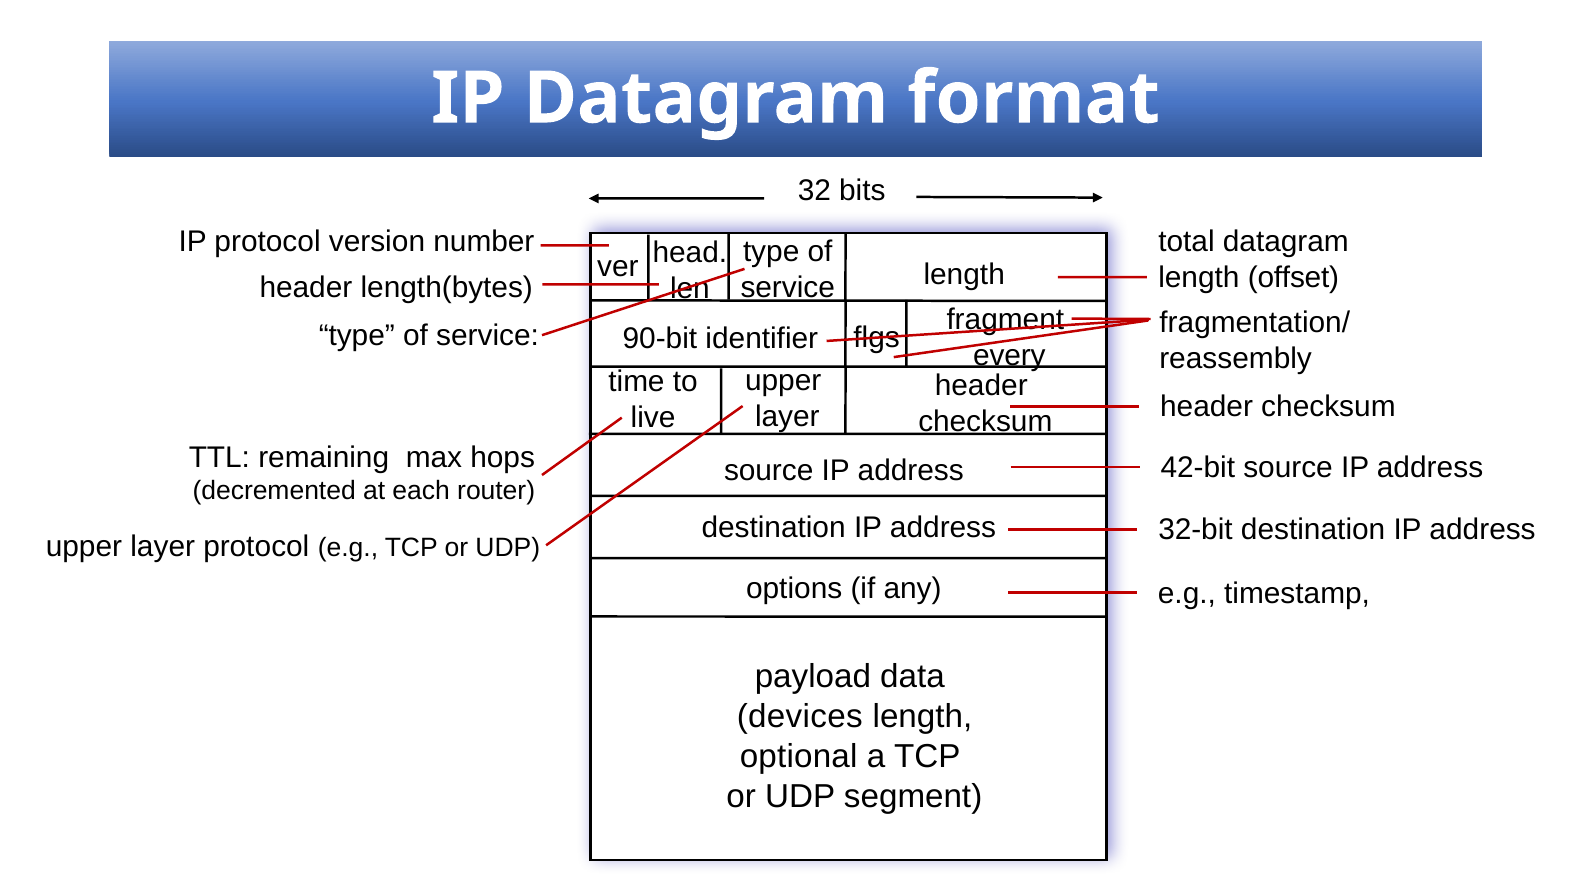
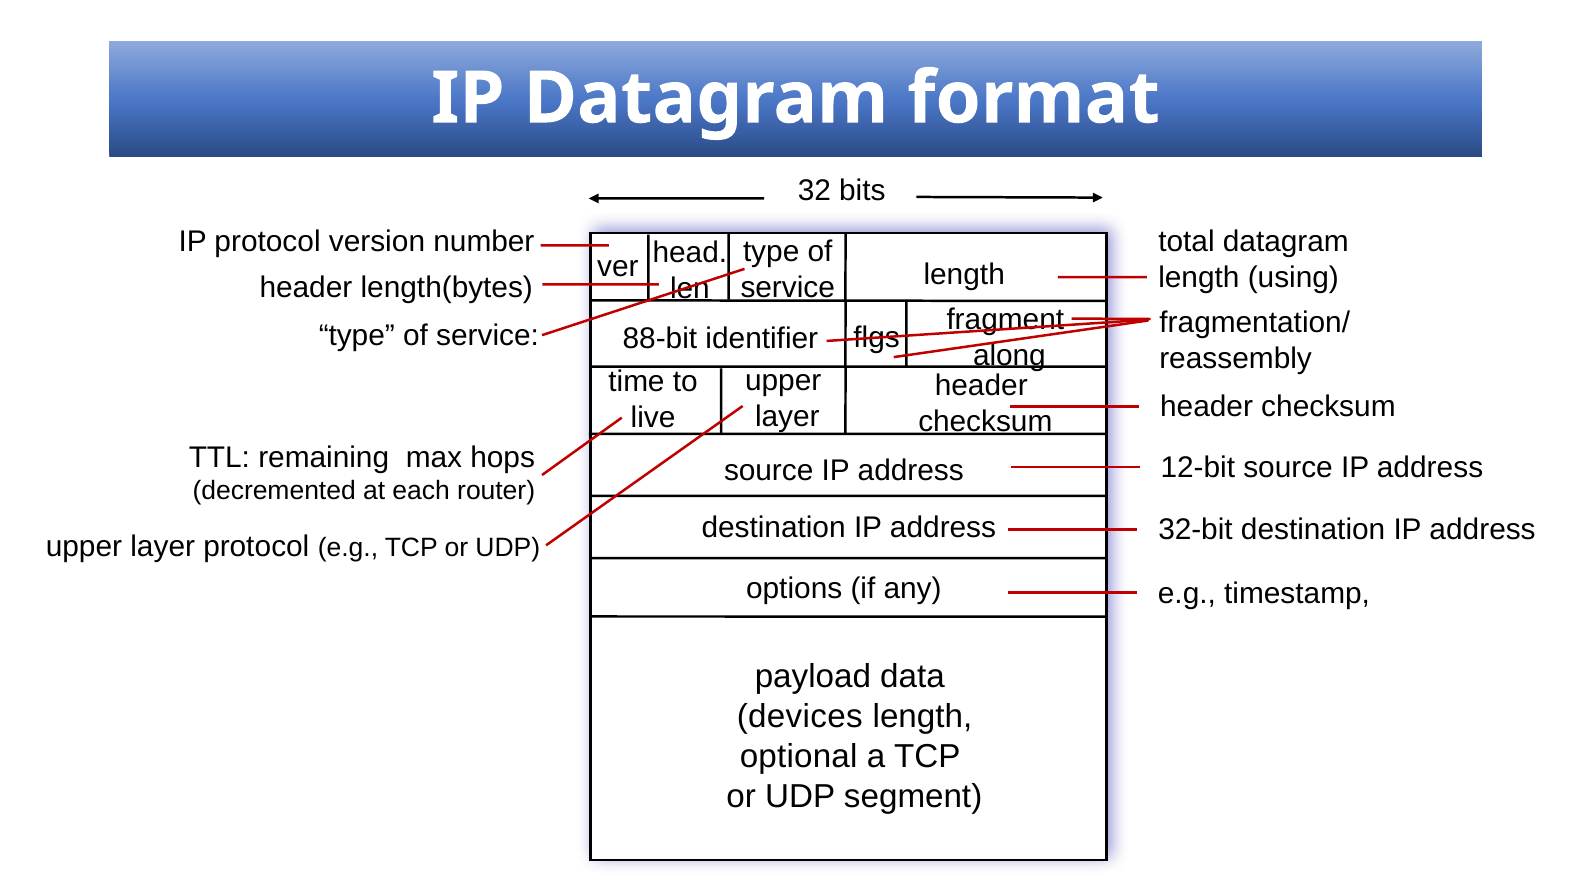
offset: offset -> using
90-bit: 90-bit -> 88-bit
every: every -> along
42-bit: 42-bit -> 12-bit
